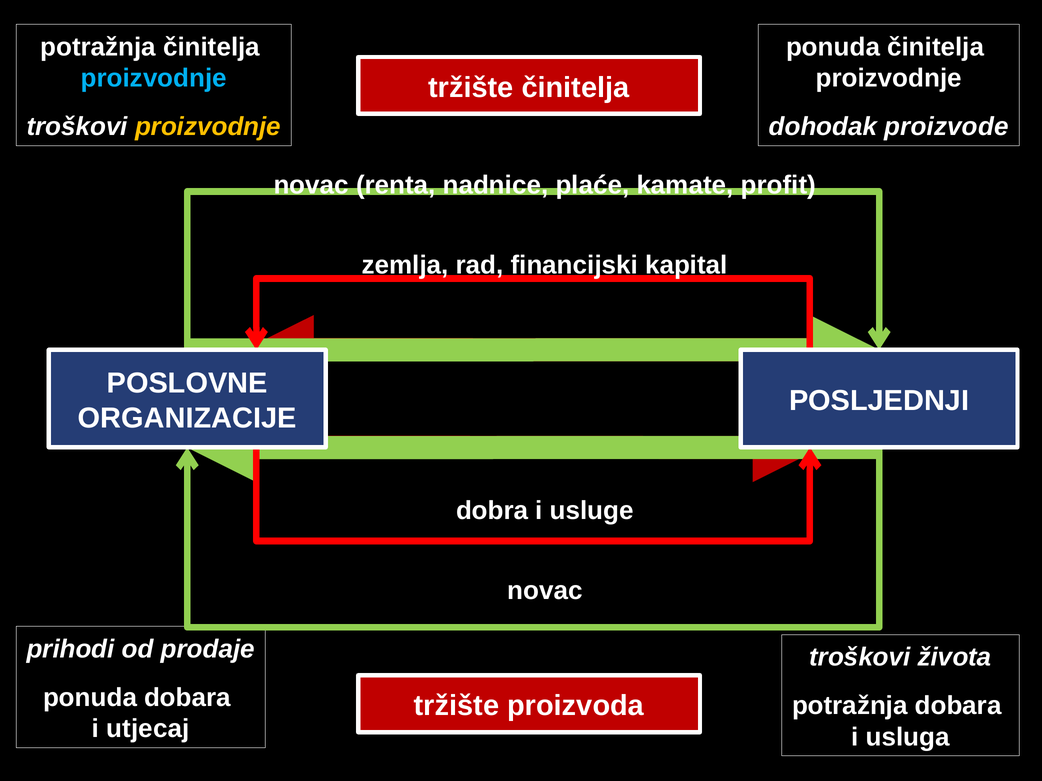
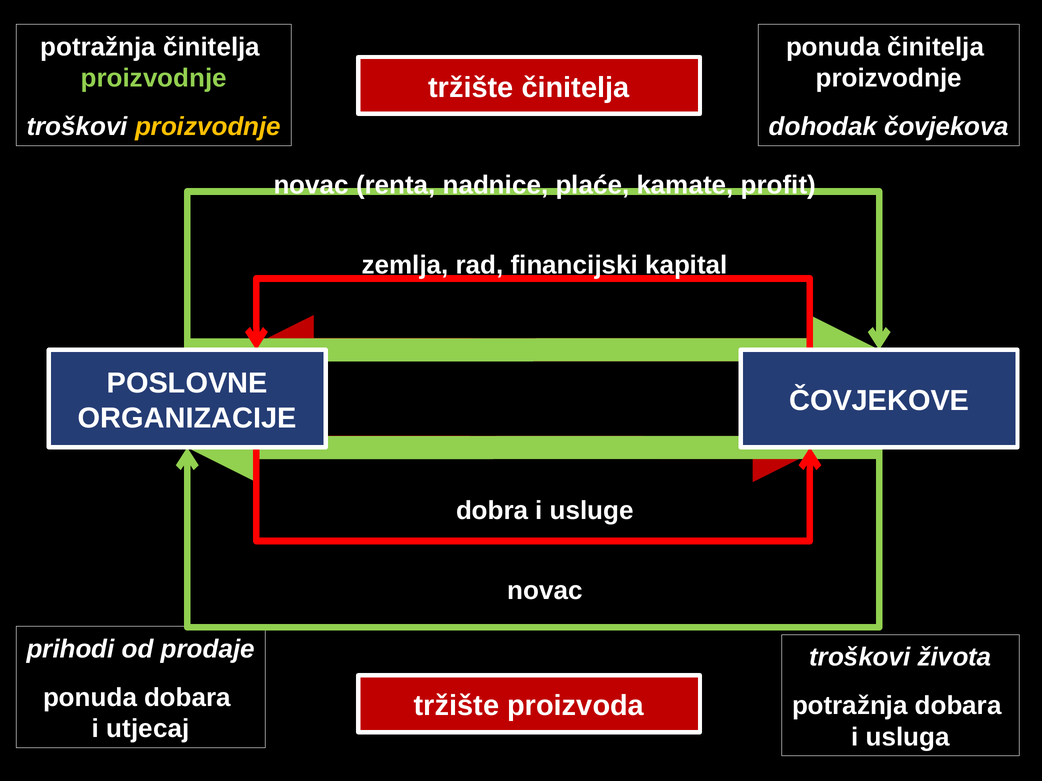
proizvodnje at (154, 78) colour: light blue -> light green
proizvode: proizvode -> čovjekova
POSLJEDNJI: POSLJEDNJI -> ČOVJEKOVE
